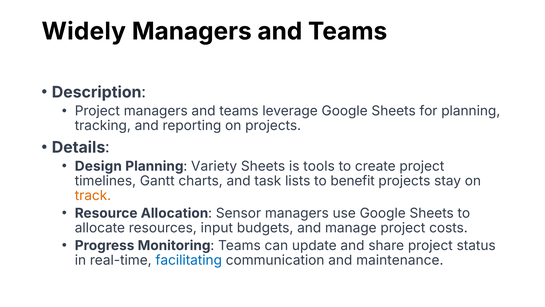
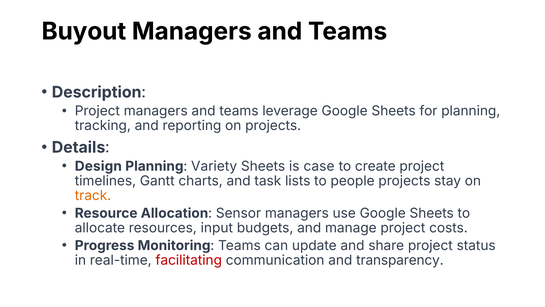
Widely: Widely -> Buyout
tools: tools -> case
benefit: benefit -> people
facilitating colour: blue -> red
maintenance: maintenance -> transparency
